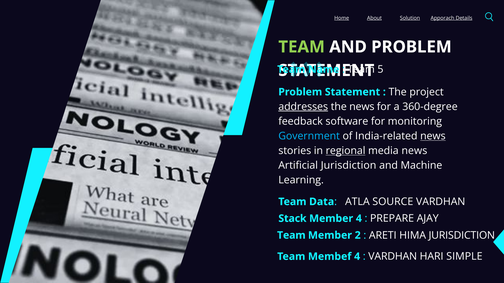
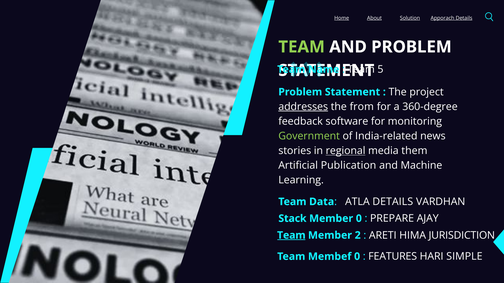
the news: news -> from
Government colour: light blue -> light green
news at (433, 136) underline: present -> none
media news: news -> them
Artificial Jurisdiction: Jurisdiction -> Publication
ATLA SOURCE: SOURCE -> DETAILS
Member 4: 4 -> 0
Team at (291, 236) underline: none -> present
Membef 4: 4 -> 0
VARDHAN at (393, 257): VARDHAN -> FEATURES
